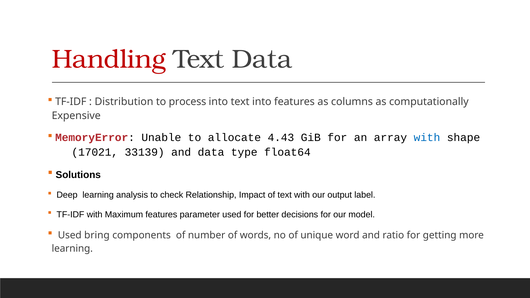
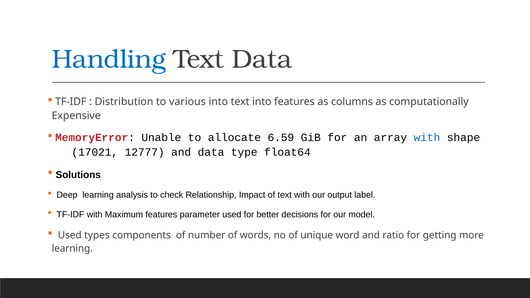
Handling colour: red -> blue
process: process -> various
4.43: 4.43 -> 6.59
33139: 33139 -> 12777
bring: bring -> types
